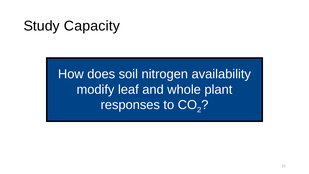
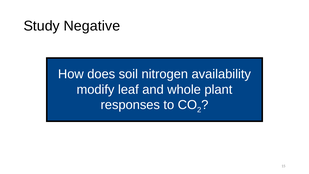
Capacity: Capacity -> Negative
